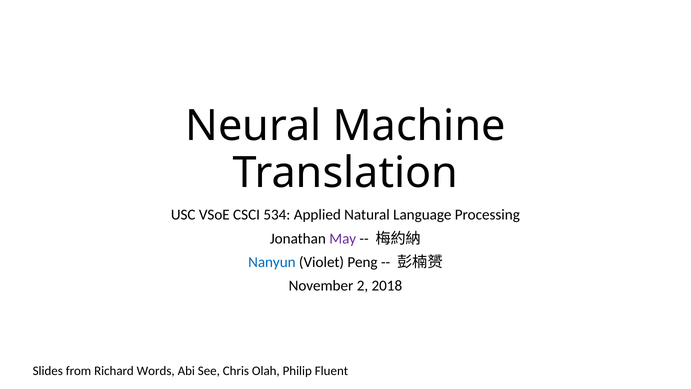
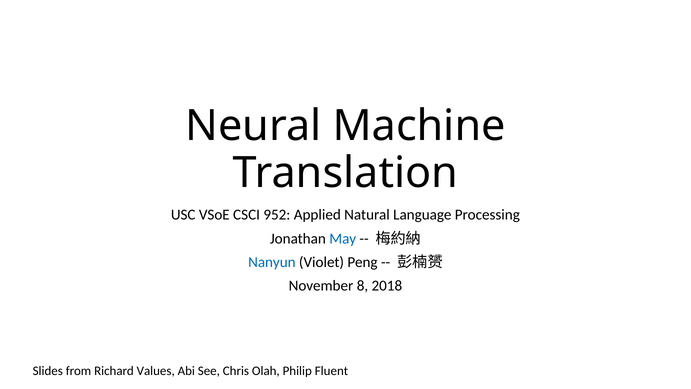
534: 534 -> 952
May colour: purple -> blue
2: 2 -> 8
Words: Words -> Values
